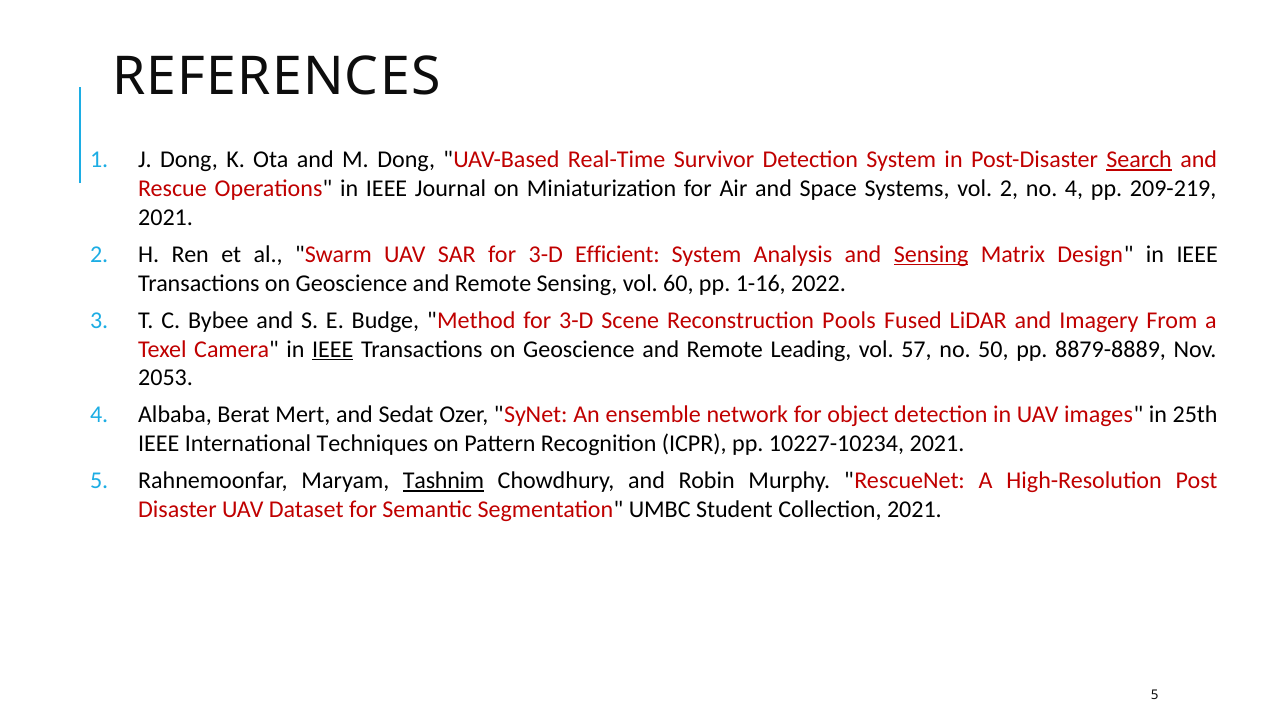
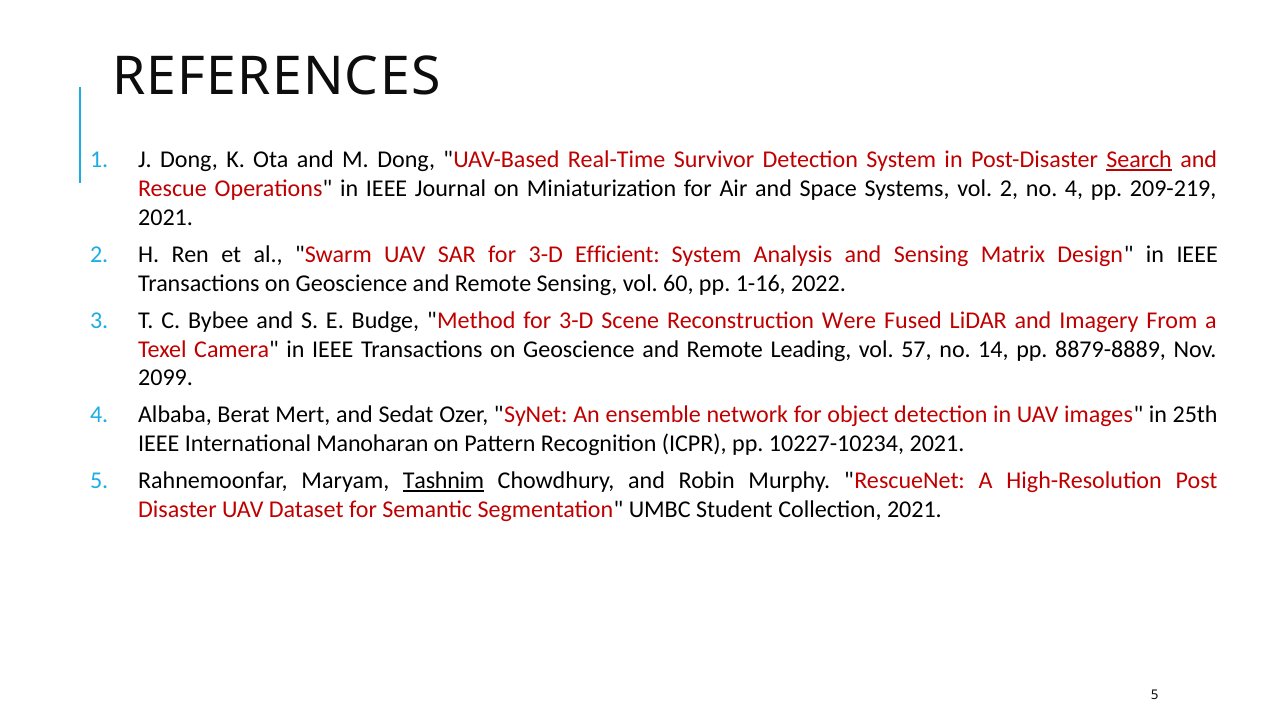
Sensing at (931, 254) underline: present -> none
Pools: Pools -> Were
IEEE at (333, 349) underline: present -> none
50: 50 -> 14
2053: 2053 -> 2099
Techniques: Techniques -> Manoharan
